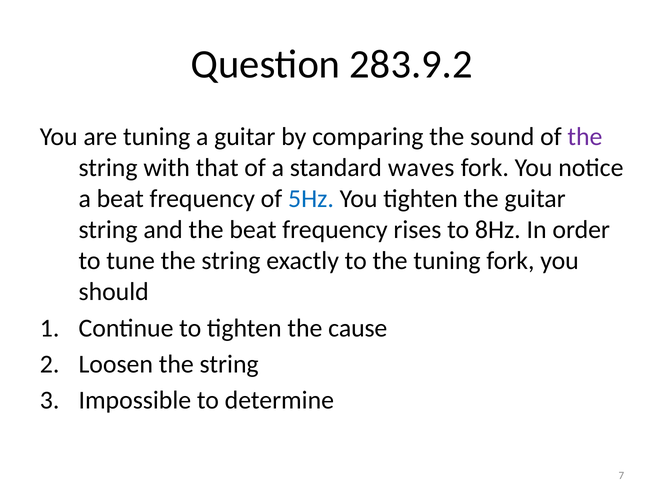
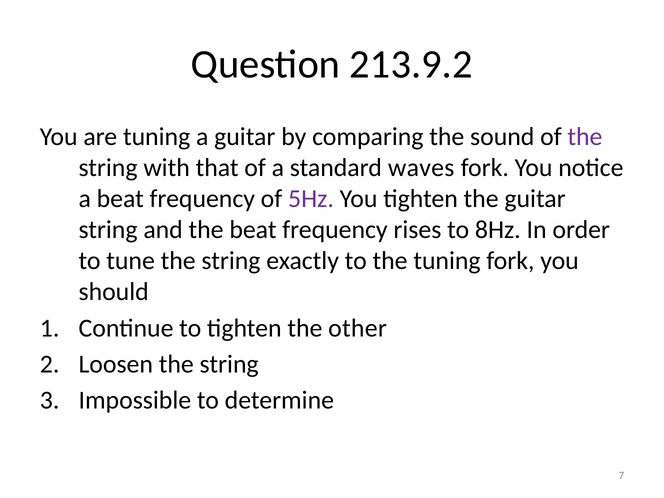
283.9.2: 283.9.2 -> 213.9.2
5Hz colour: blue -> purple
cause: cause -> other
